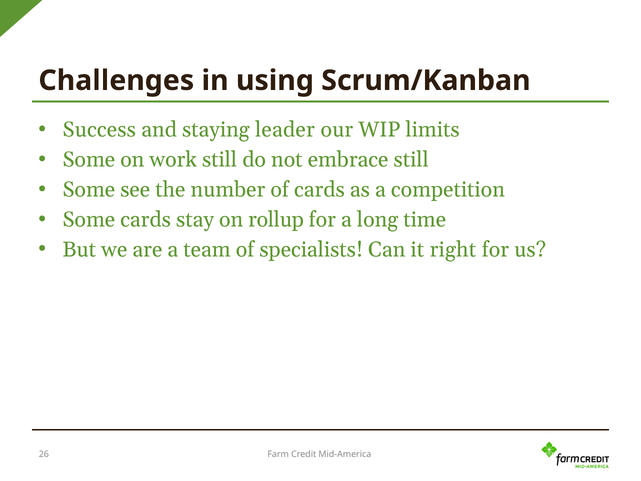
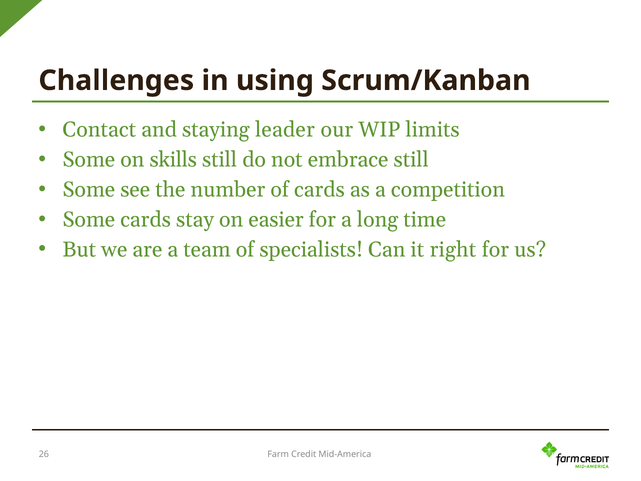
Success: Success -> Contact
work: work -> skills
rollup: rollup -> easier
